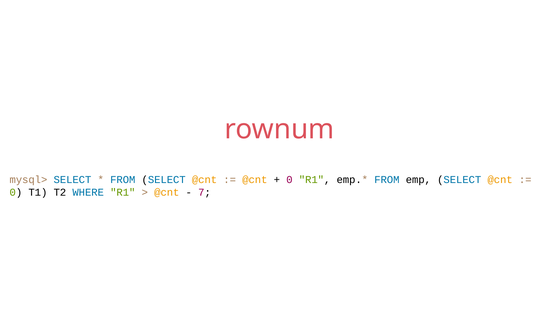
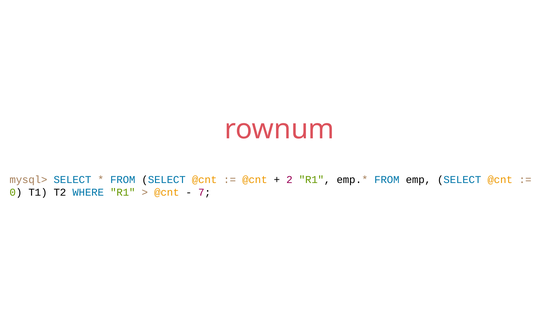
0 at (289, 179): 0 -> 2
